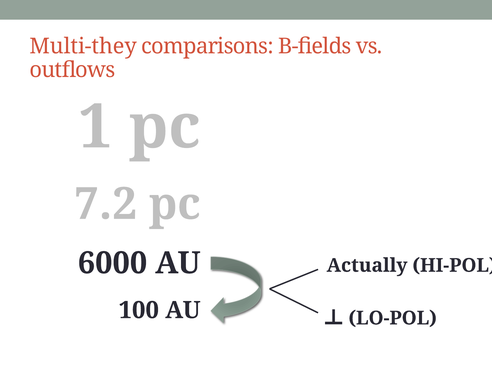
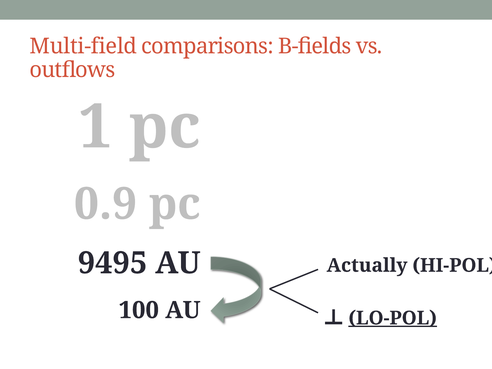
Multi-they: Multi-they -> Multi-field
7.2: 7.2 -> 0.9
6000: 6000 -> 9495
LO-POL underline: none -> present
